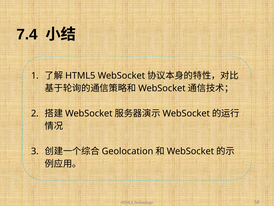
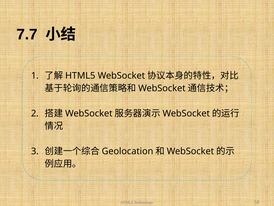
7.4: 7.4 -> 7.7
